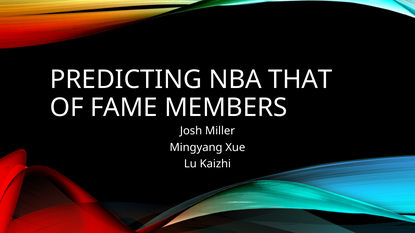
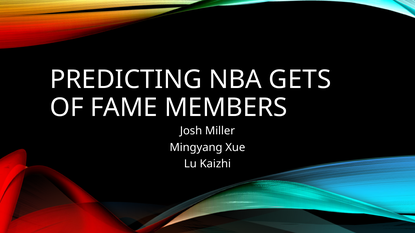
THAT: THAT -> GETS
